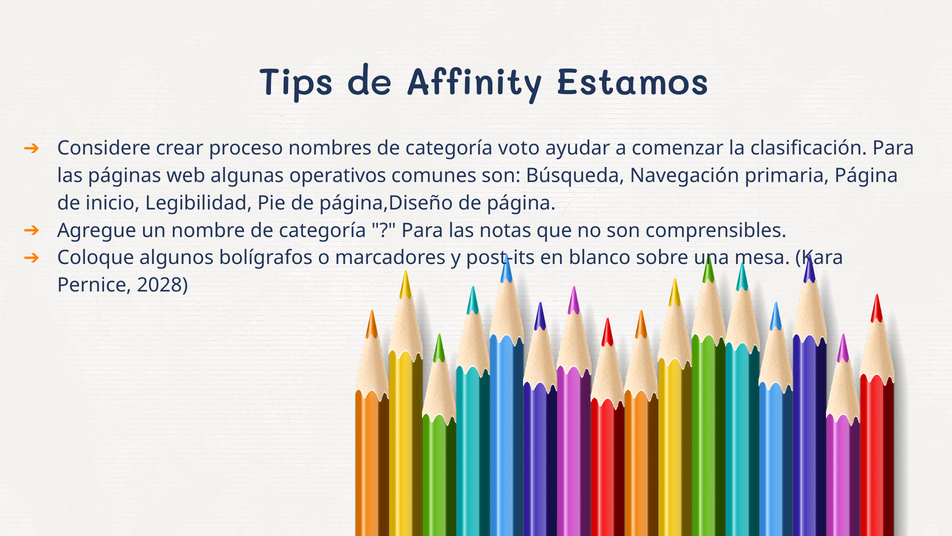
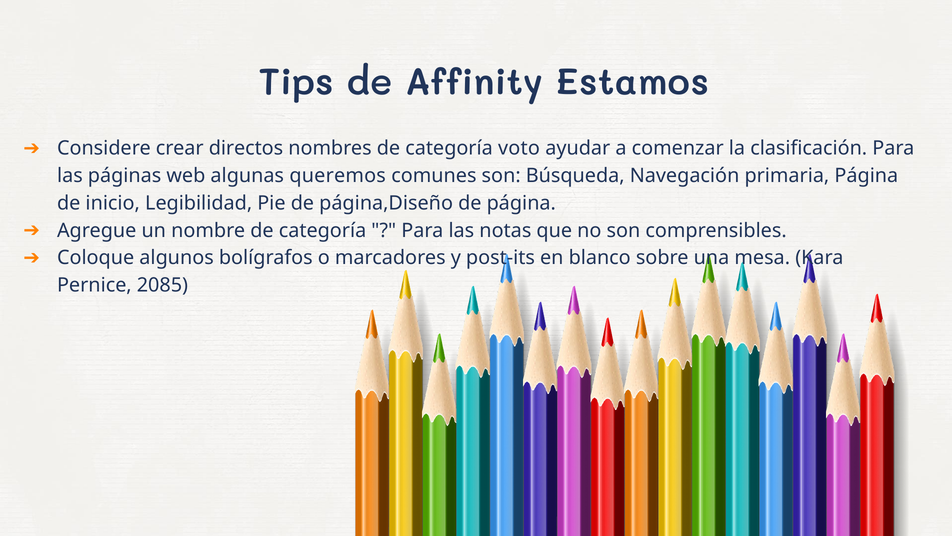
proceso: proceso -> directos
operativos: operativos -> queremos
2028: 2028 -> 2085
